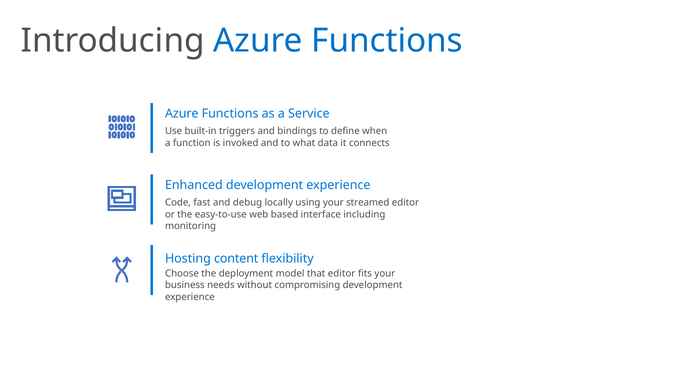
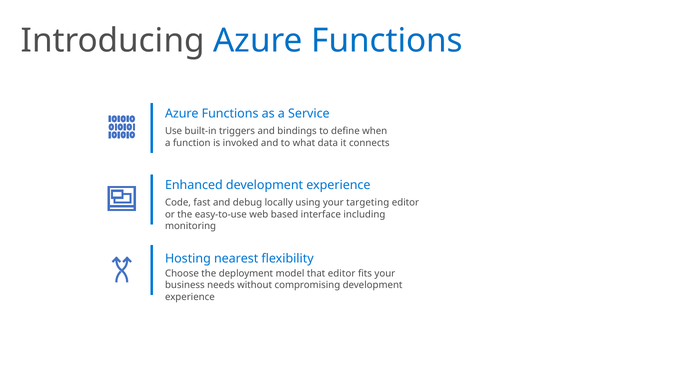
streamed: streamed -> targeting
content: content -> nearest
